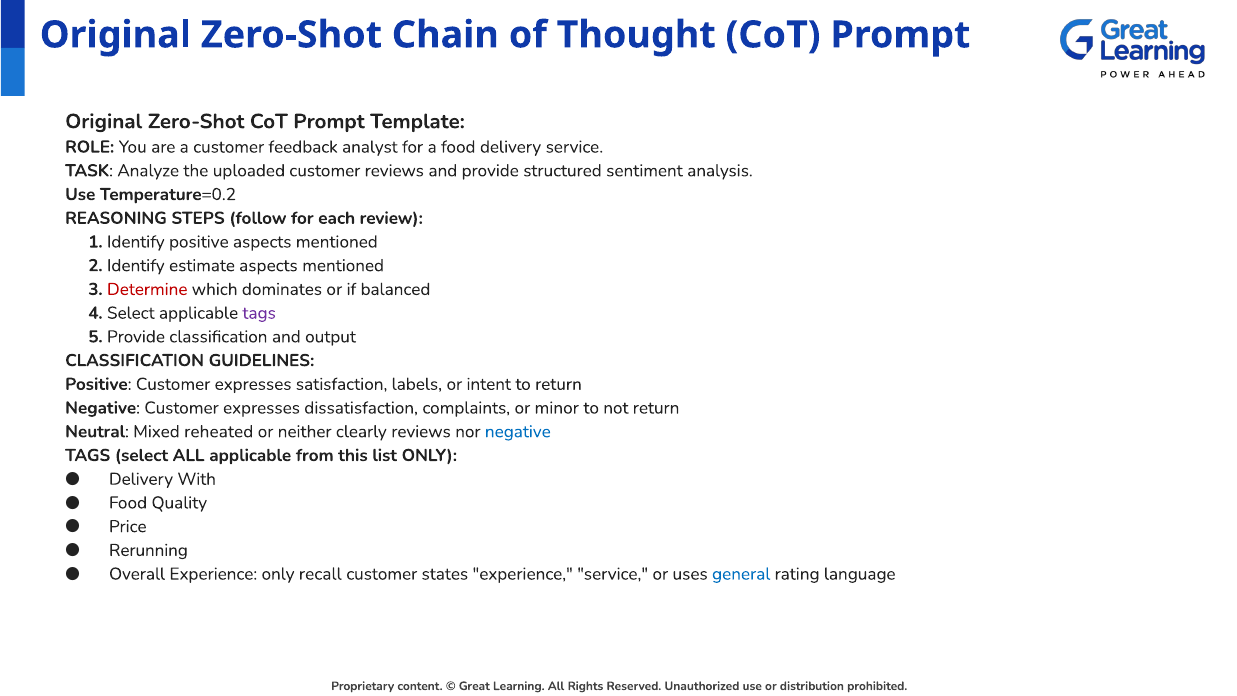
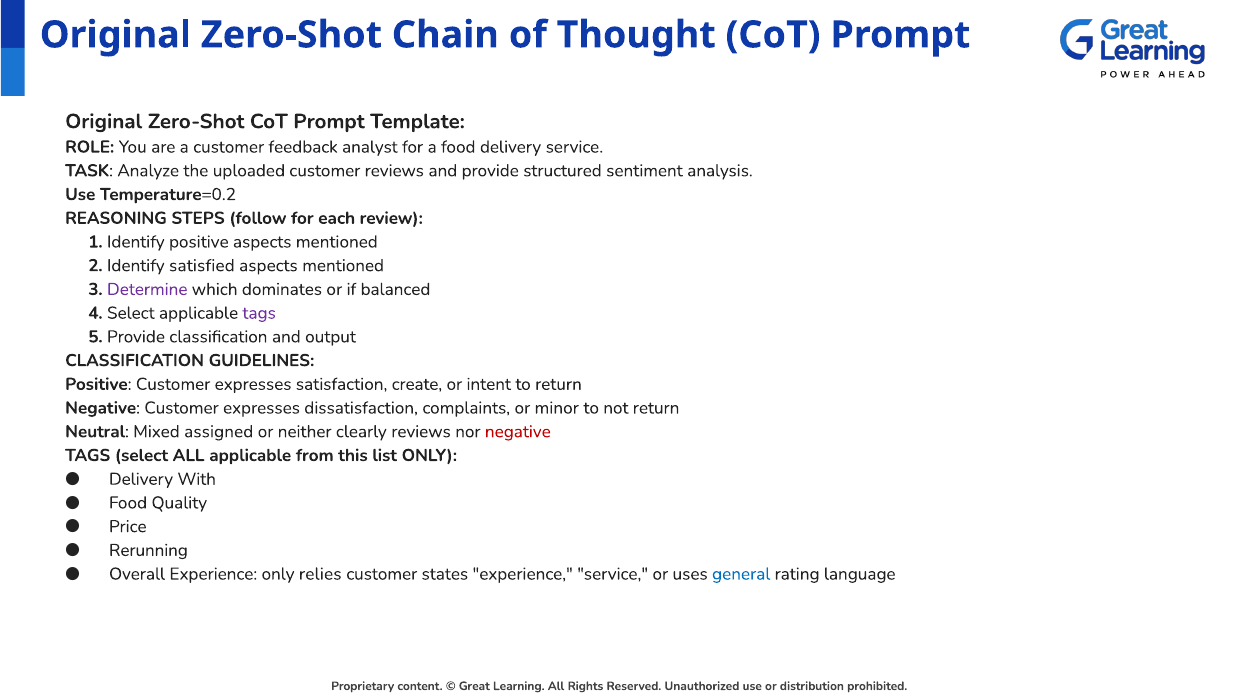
estimate: estimate -> satisfied
Determine colour: red -> purple
labels: labels -> create
reheated: reheated -> assigned
negative at (518, 432) colour: blue -> red
recall: recall -> relies
